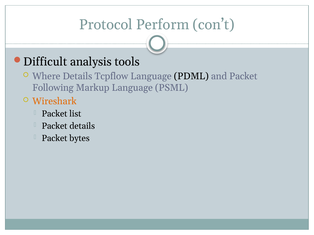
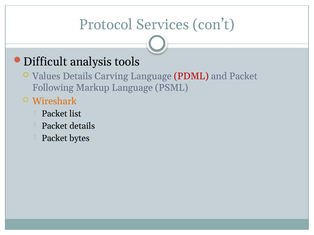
Perform: Perform -> Services
Where: Where -> Values
Tcpflow: Tcpflow -> Carving
PDML colour: black -> red
